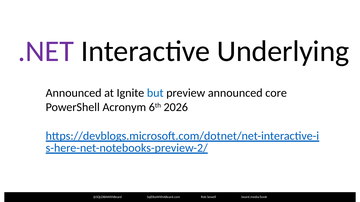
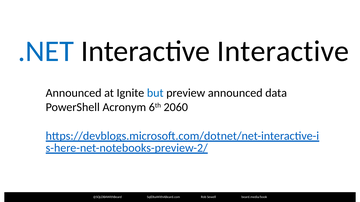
.NET colour: purple -> blue
Interactive Underlying: Underlying -> Interactive
core: core -> data
2026: 2026 -> 2060
